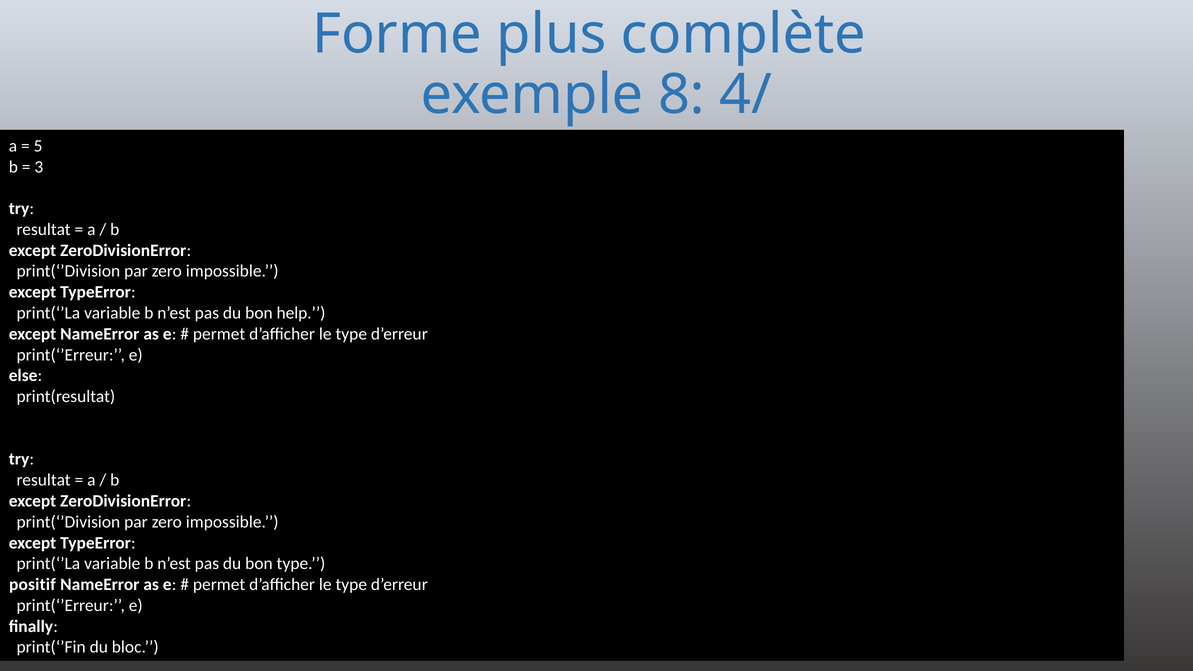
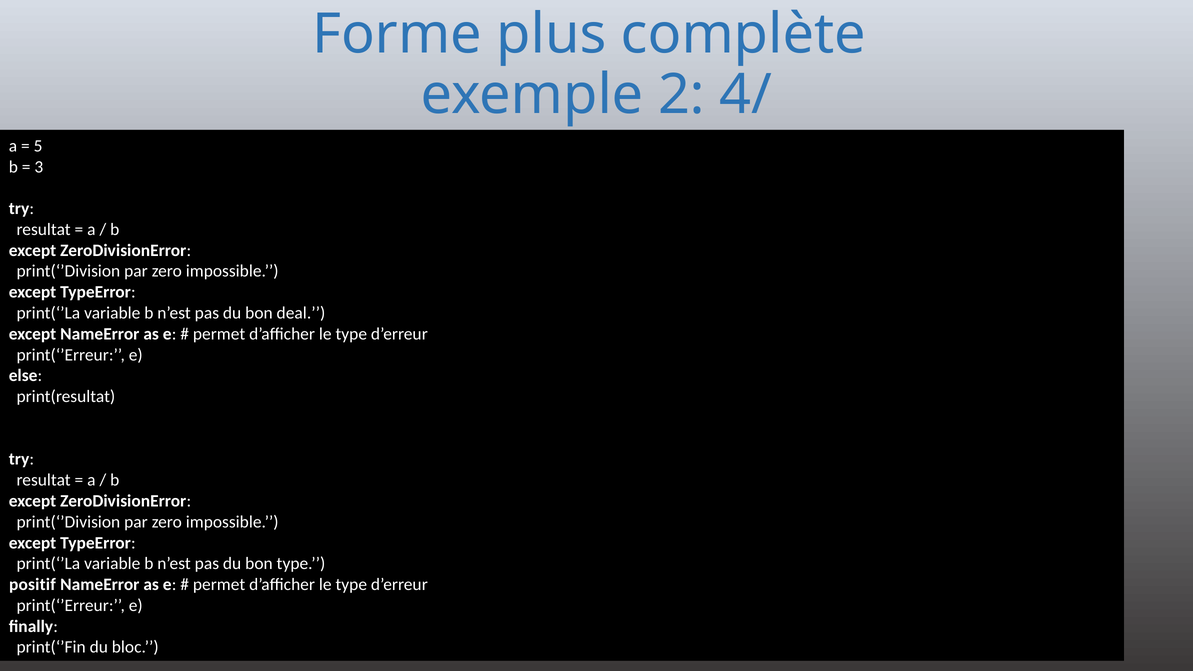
8: 8 -> 2
help: help -> deal
